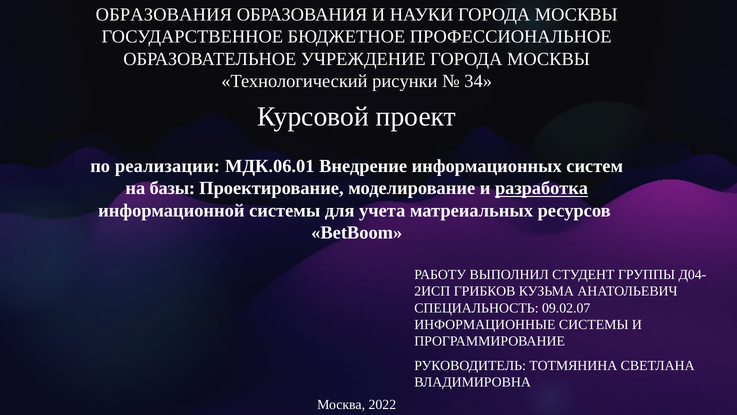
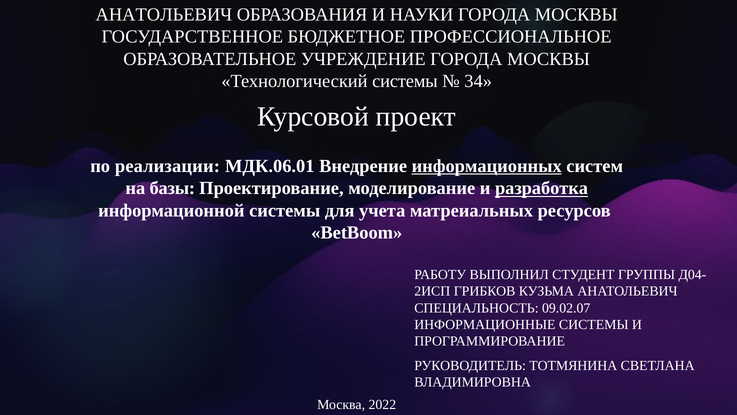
ОБРАЗОВАНИЯ at (164, 15): ОБРАЗОВАНИЯ -> АНАТОЛЬЕВИЧ
Технологический рисунки: рисунки -> системы
информационных underline: none -> present
